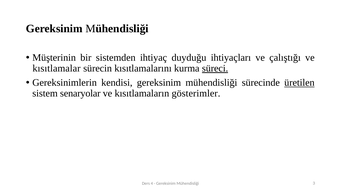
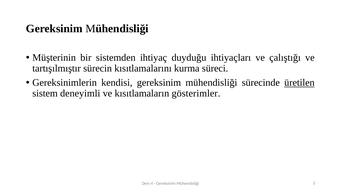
kısıtlamalar: kısıtlamalar -> tartışılmıştır
süreci underline: present -> none
senaryolar: senaryolar -> deneyimli
